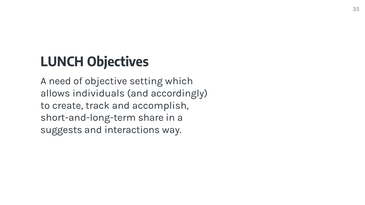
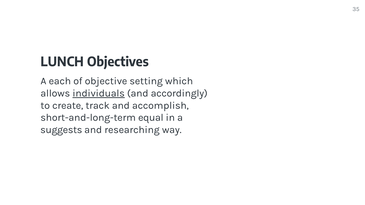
need: need -> each
individuals underline: none -> present
share: share -> equal
interactions: interactions -> researching
